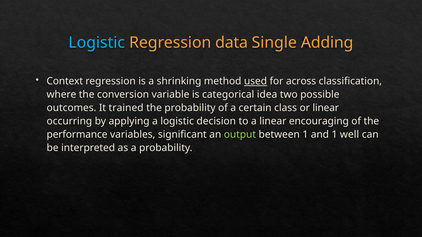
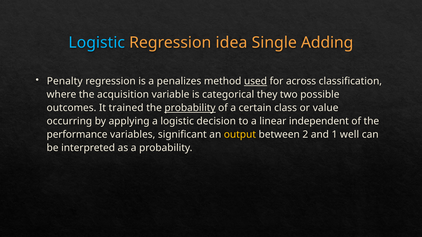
data: data -> idea
Context: Context -> Penalty
shrinking: shrinking -> penalizes
conversion: conversion -> acquisition
idea: idea -> they
probability at (190, 108) underline: none -> present
or linear: linear -> value
encouraging: encouraging -> independent
output colour: light green -> yellow
between 1: 1 -> 2
